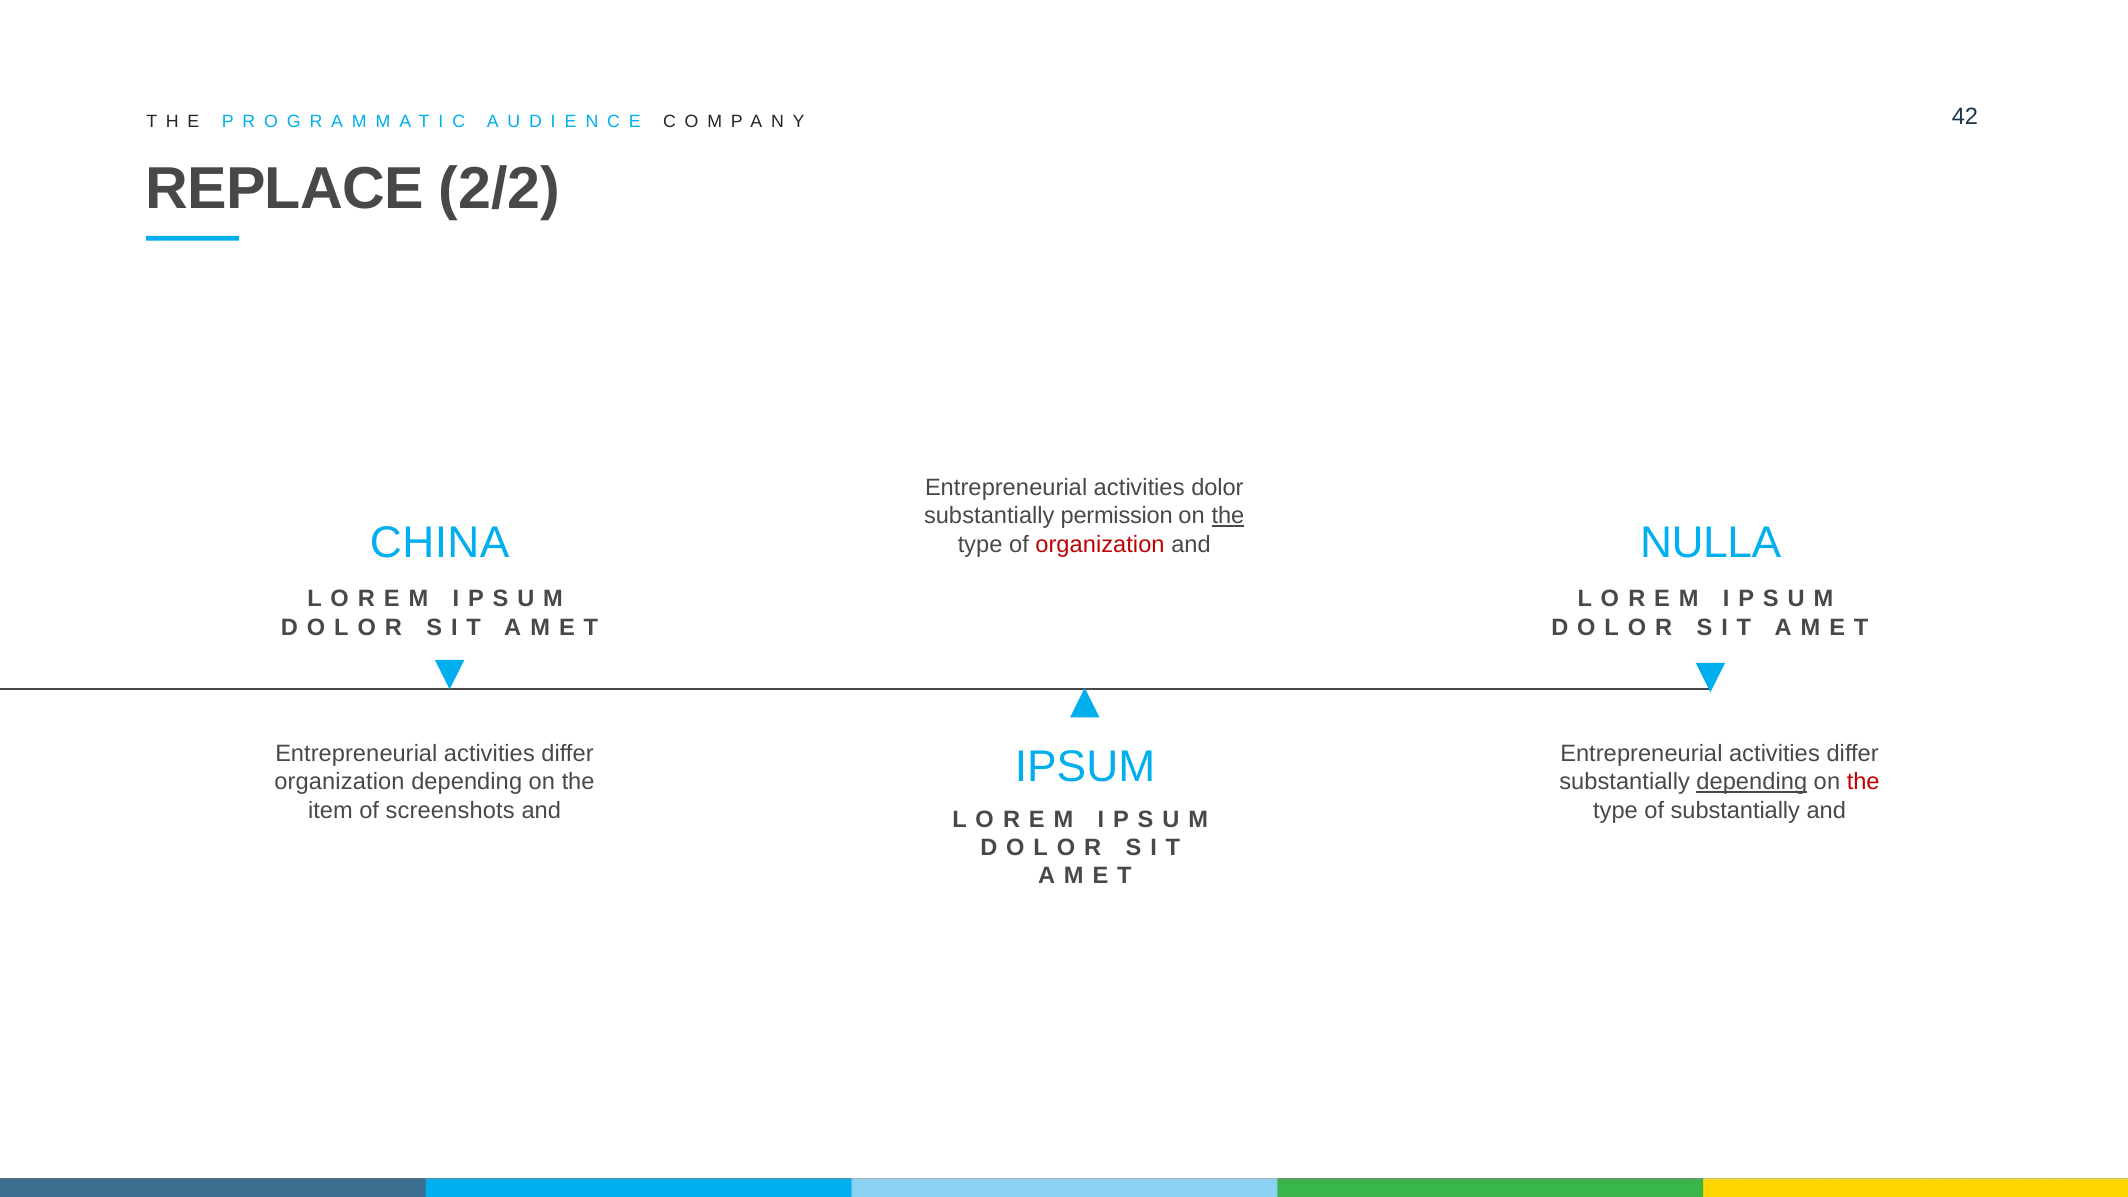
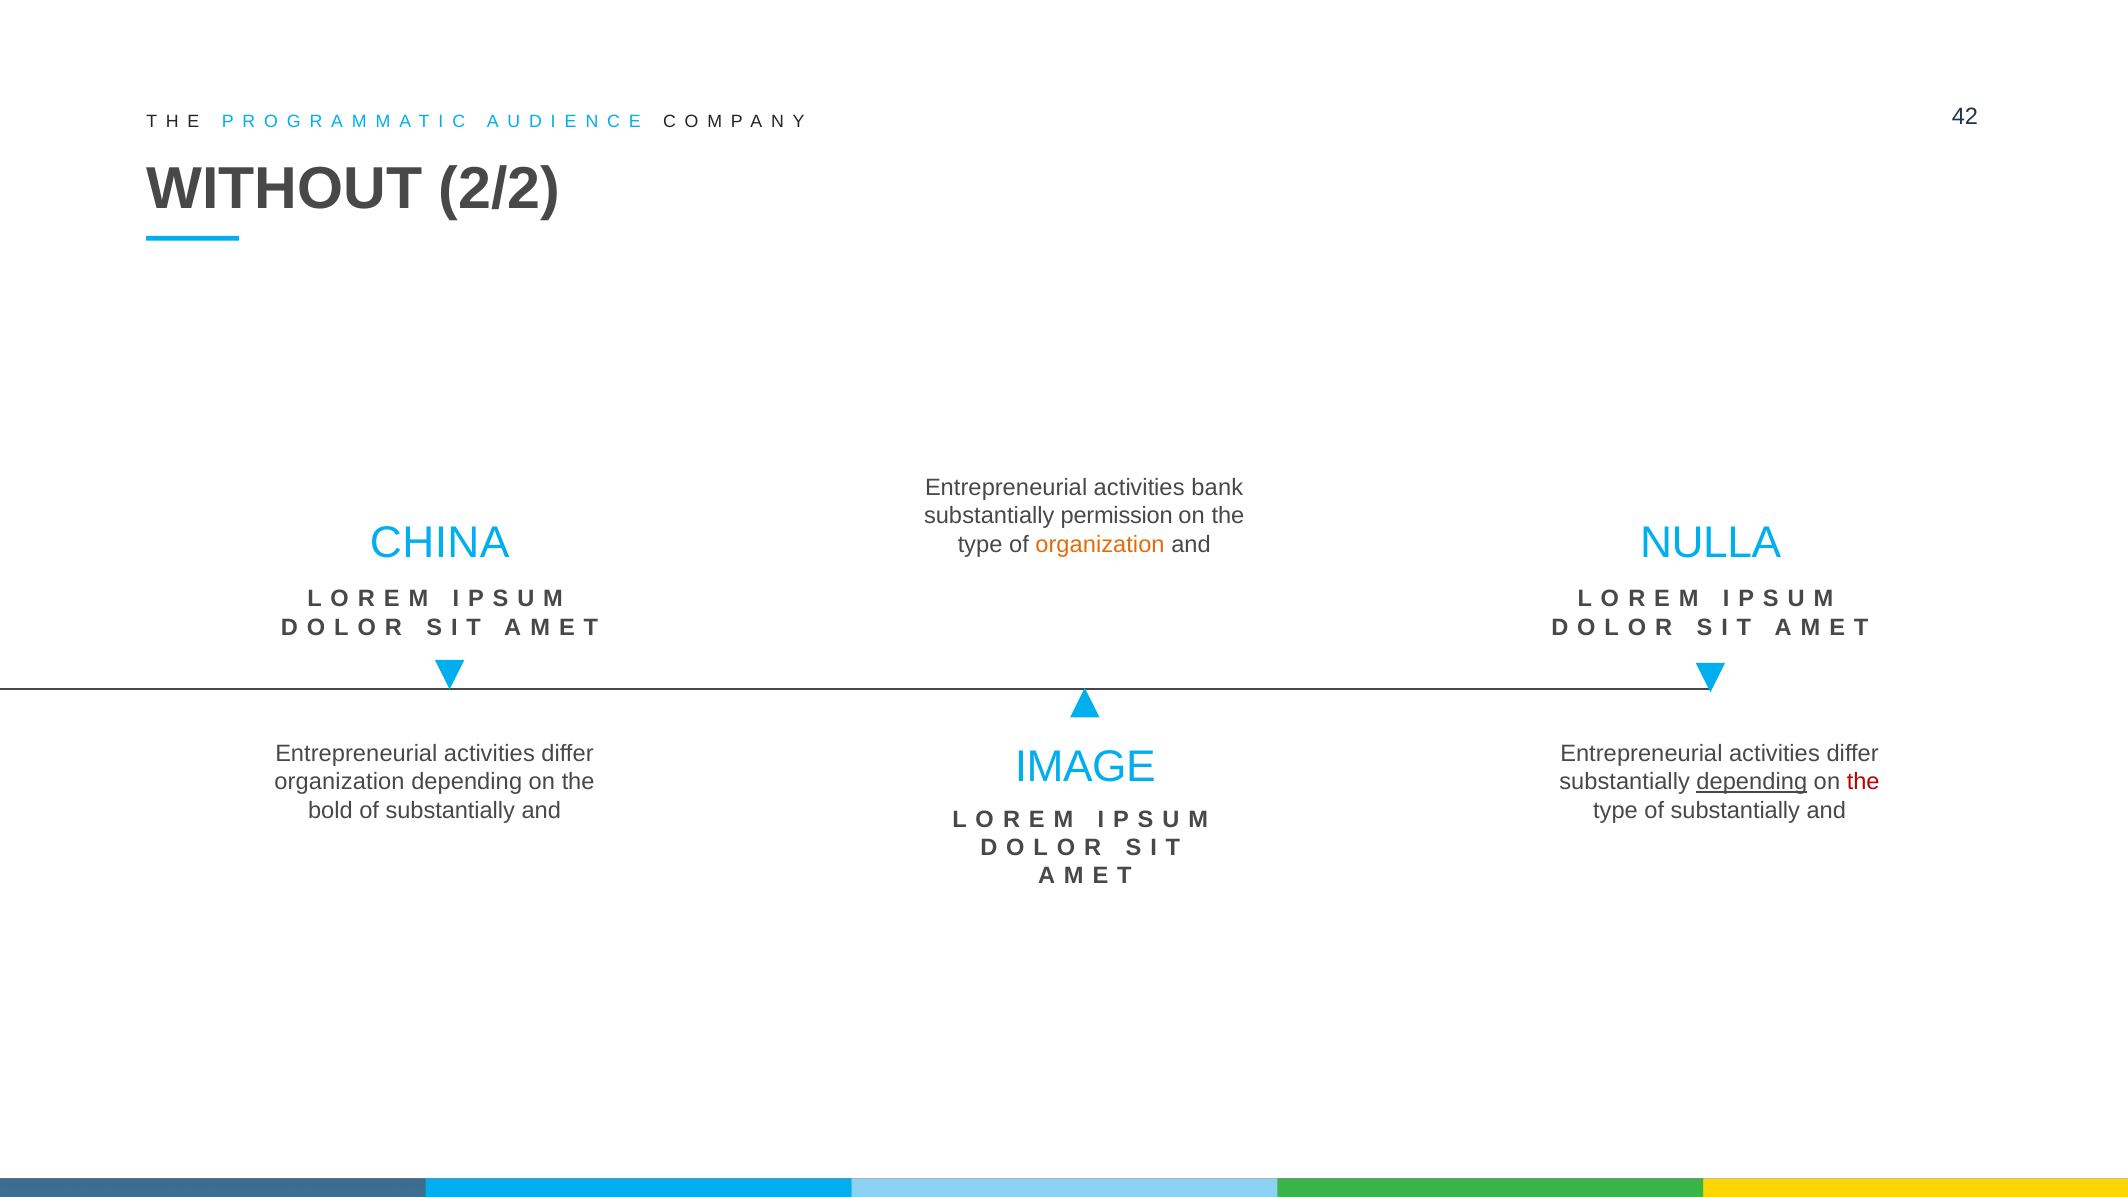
REPLACE: REPLACE -> WITHOUT
dolor: dolor -> bank
the at (1228, 516) underline: present -> none
organization at (1100, 544) colour: red -> orange
IPSUM: IPSUM -> IMAGE
item: item -> bold
screenshots at (450, 810): screenshots -> substantially
